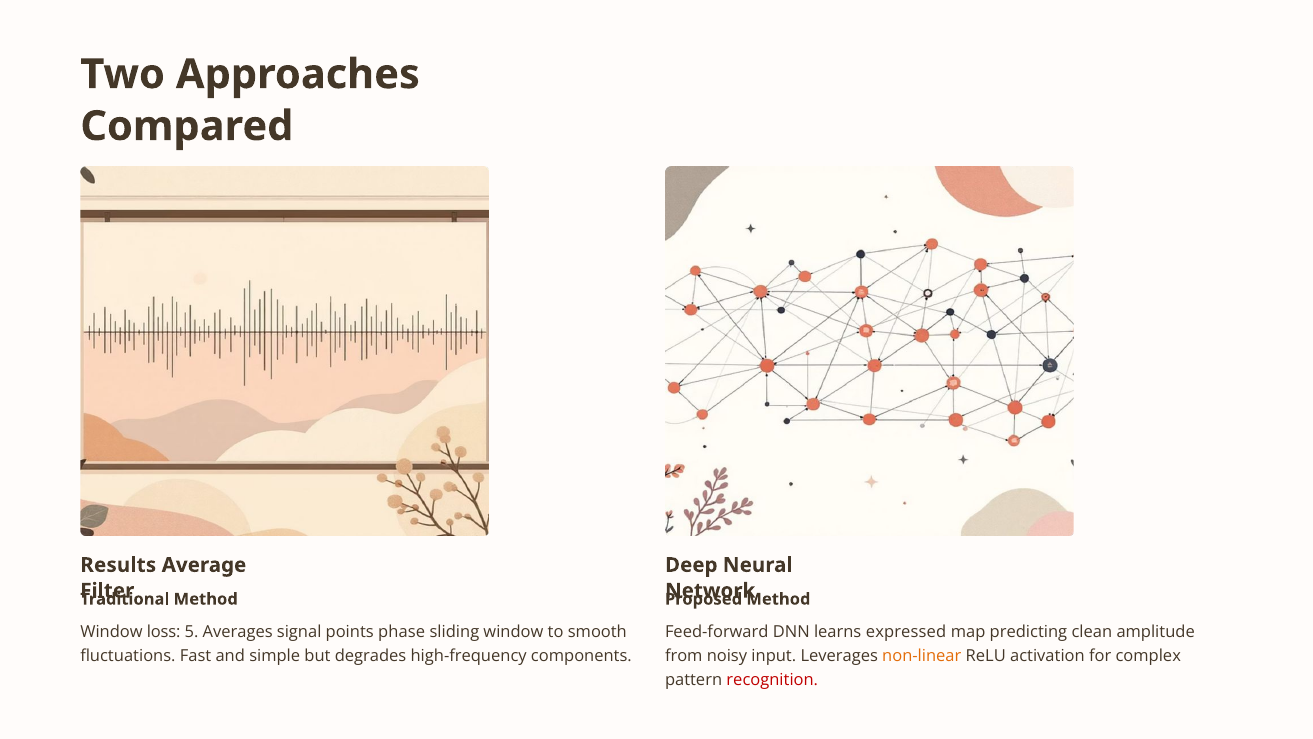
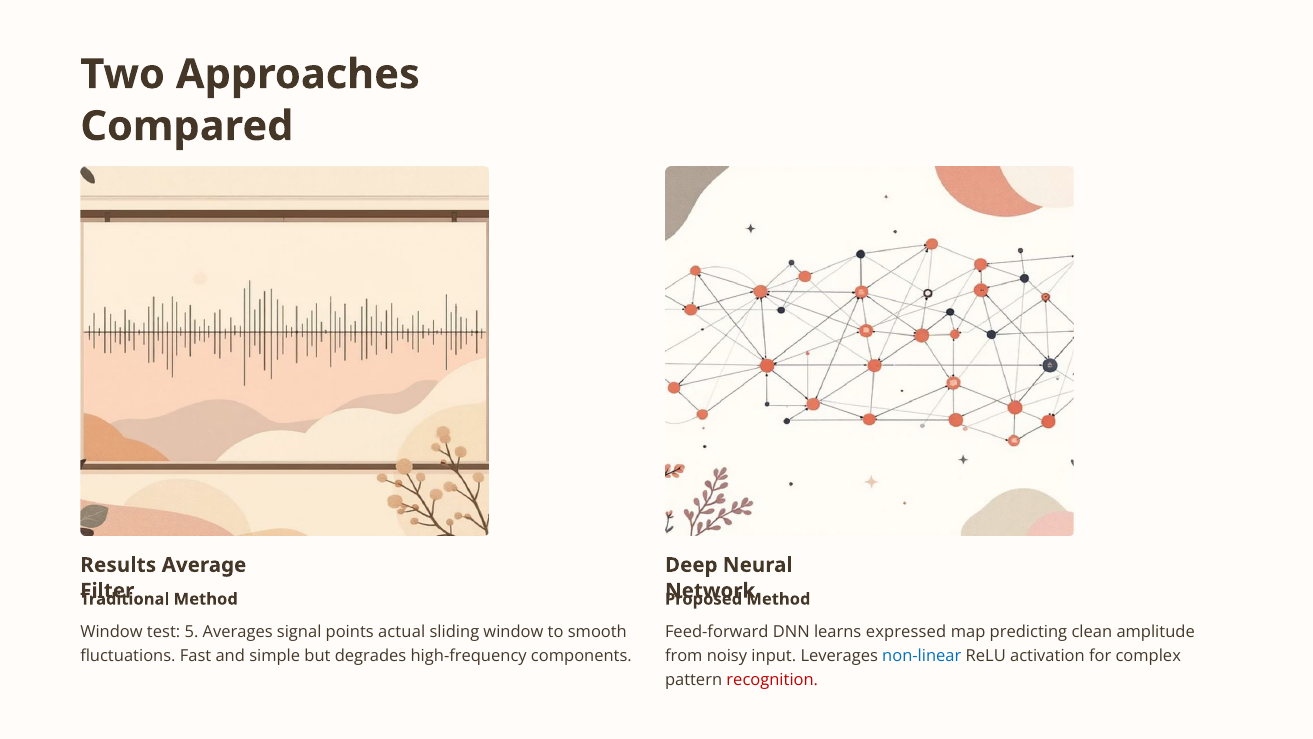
loss: loss -> test
phase: phase -> actual
non-linear colour: orange -> blue
